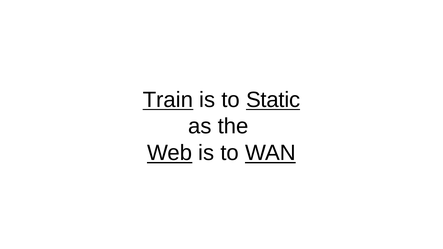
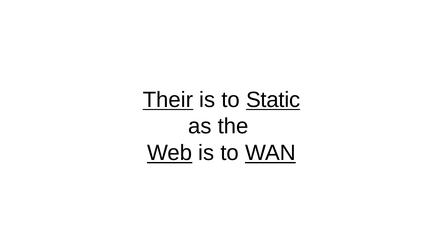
Train: Train -> Their
